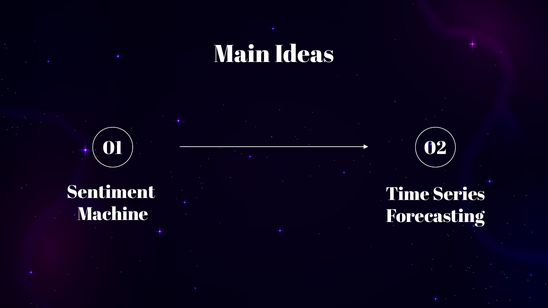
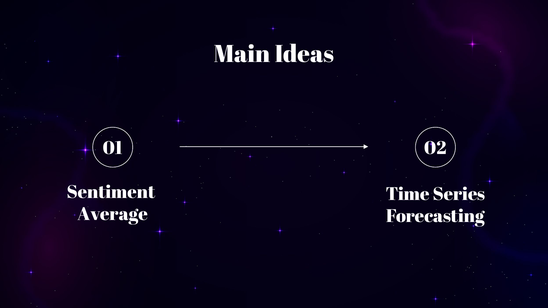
Machine: Machine -> Average
